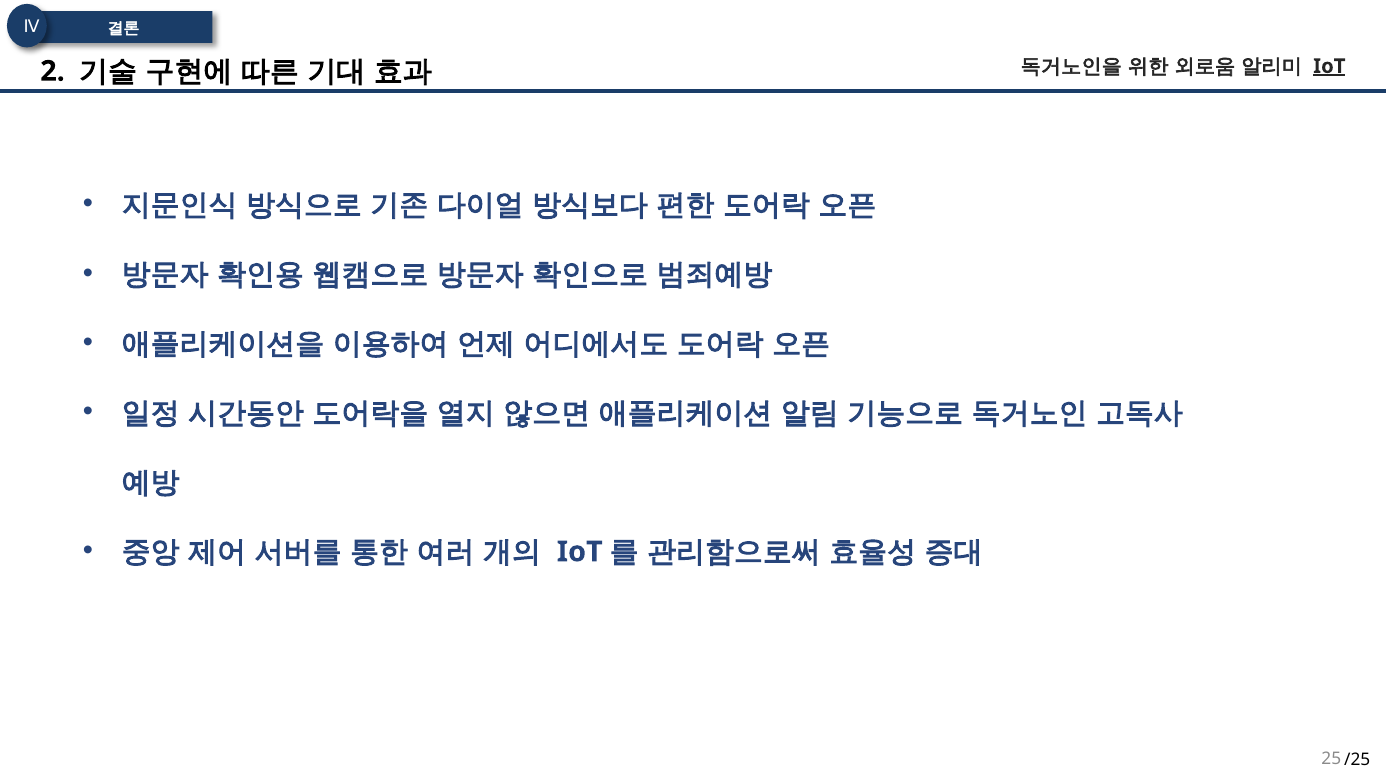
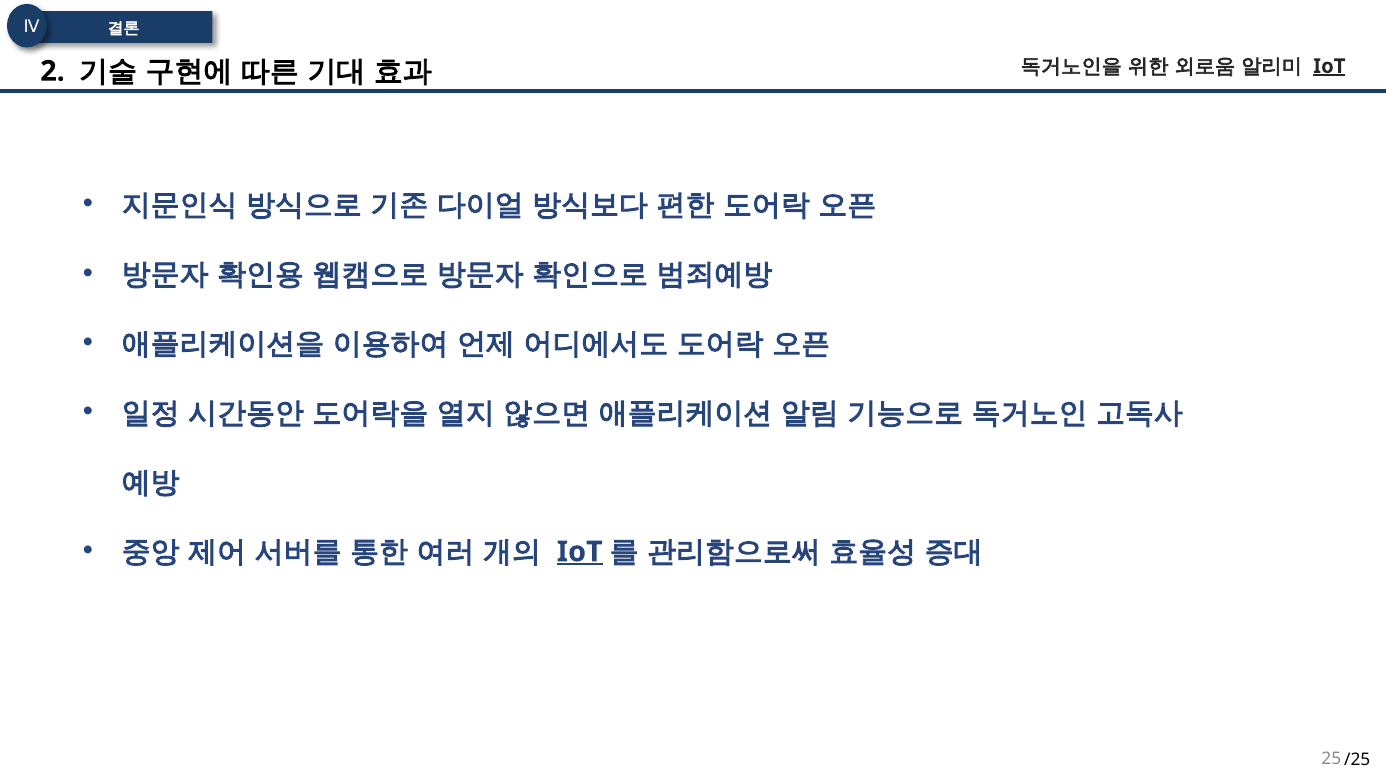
IoT at (580, 551) underline: none -> present
